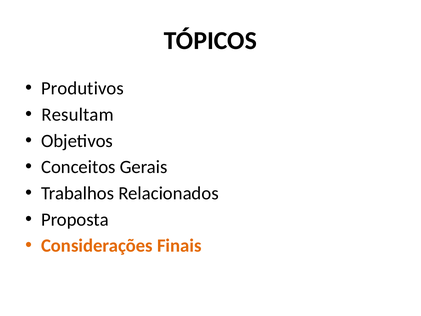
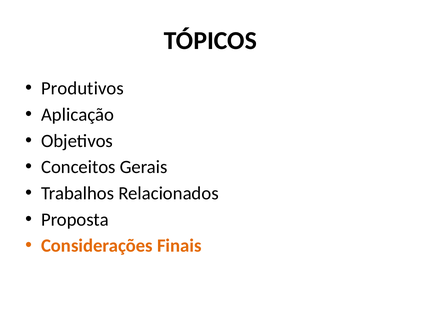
Resultam: Resultam -> Aplicação
